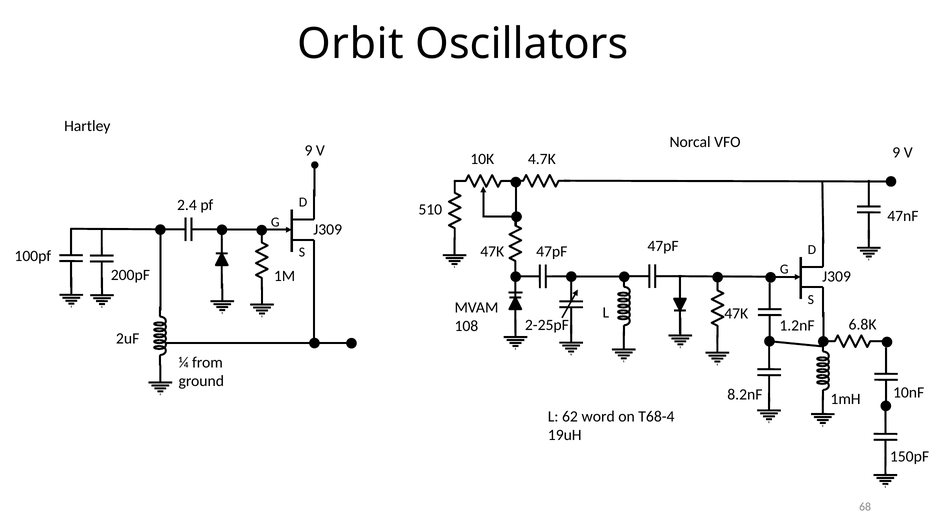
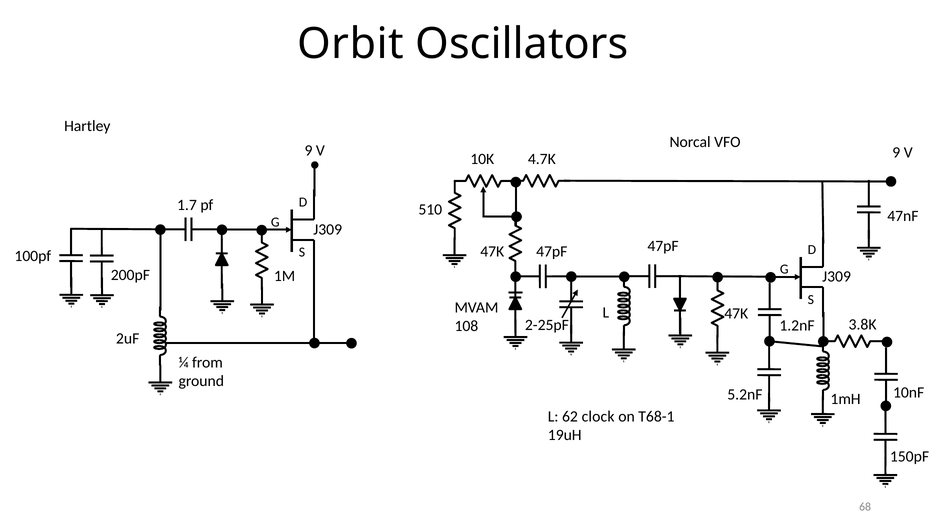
2.4: 2.4 -> 1.7
6.8K: 6.8K -> 3.8K
8.2nF: 8.2nF -> 5.2nF
word: word -> clock
T68-4: T68-4 -> T68-1
